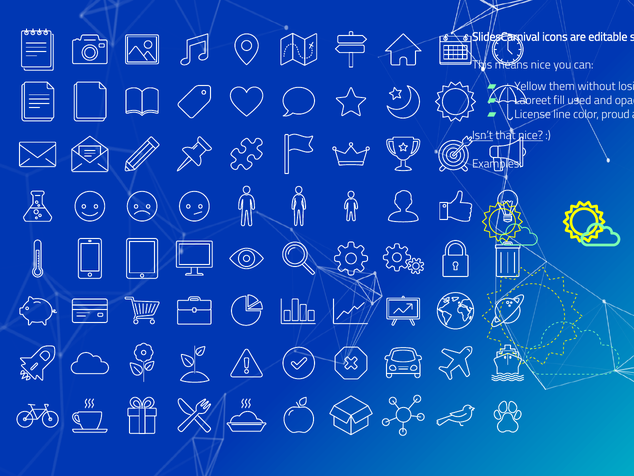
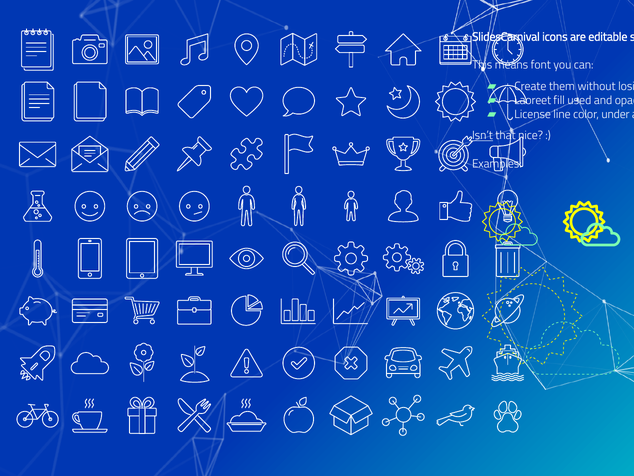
means nice: nice -> font
Yellow: Yellow -> Create
proud: proud -> under
nice at (531, 135) underline: present -> none
